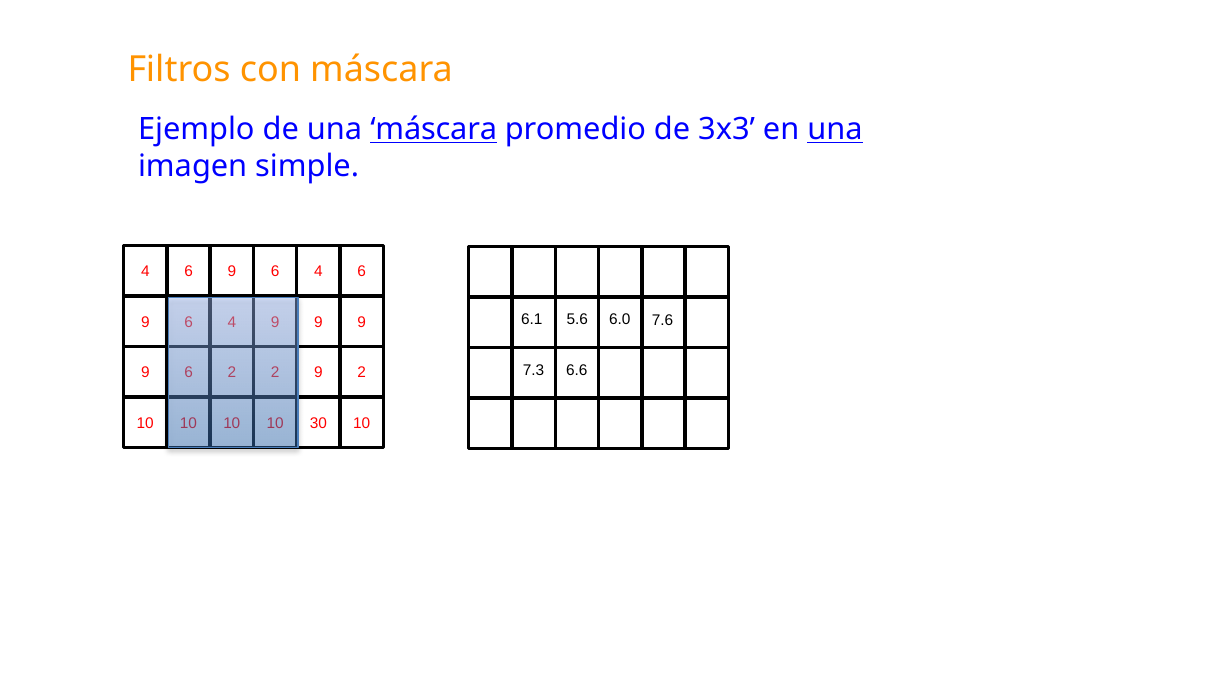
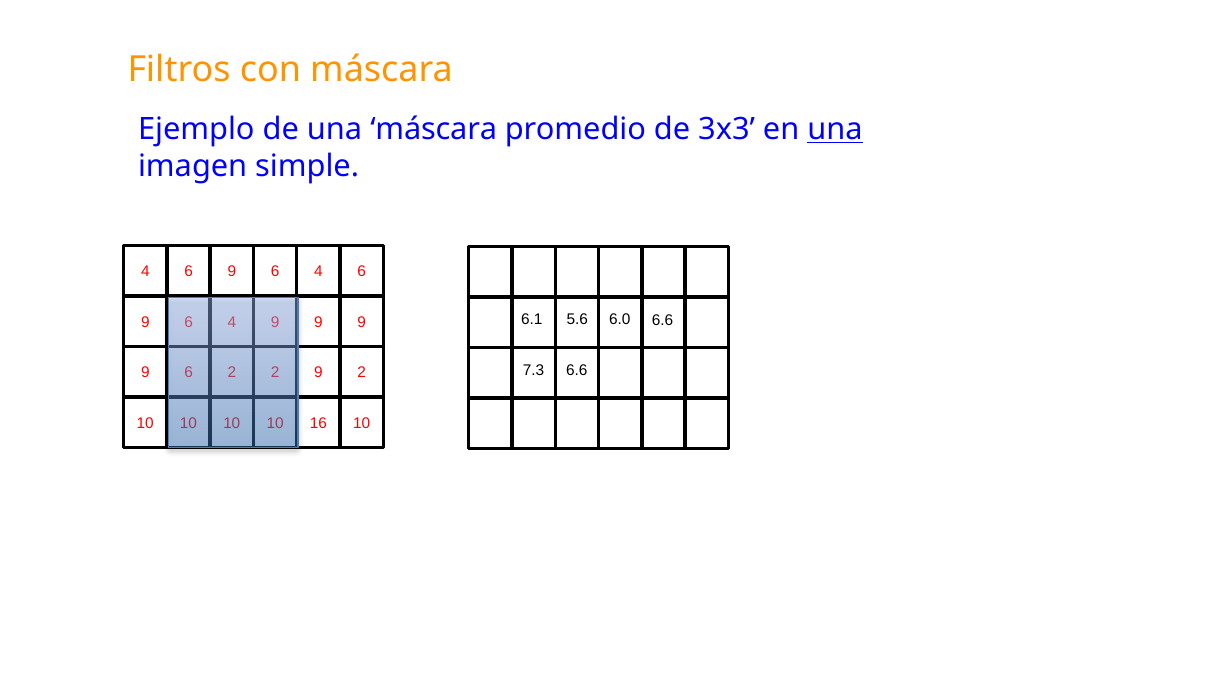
máscara at (434, 129) underline: present -> none
6.0 7.6: 7.6 -> 6.6
30: 30 -> 16
